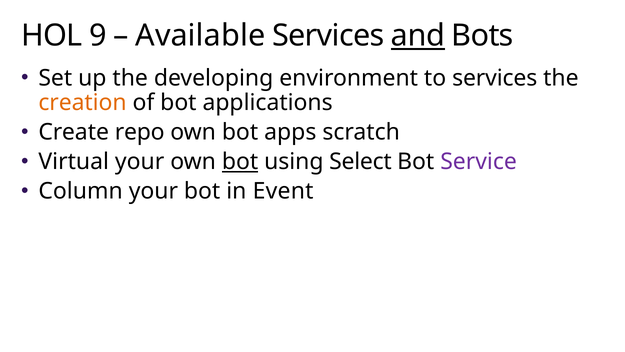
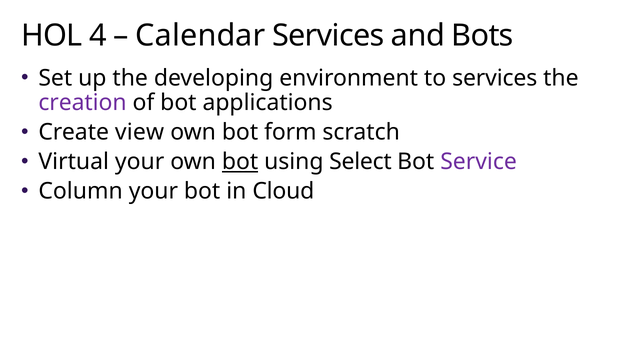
9: 9 -> 4
Available: Available -> Calendar
and underline: present -> none
creation colour: orange -> purple
repo: repo -> view
apps: apps -> form
Event: Event -> Cloud
